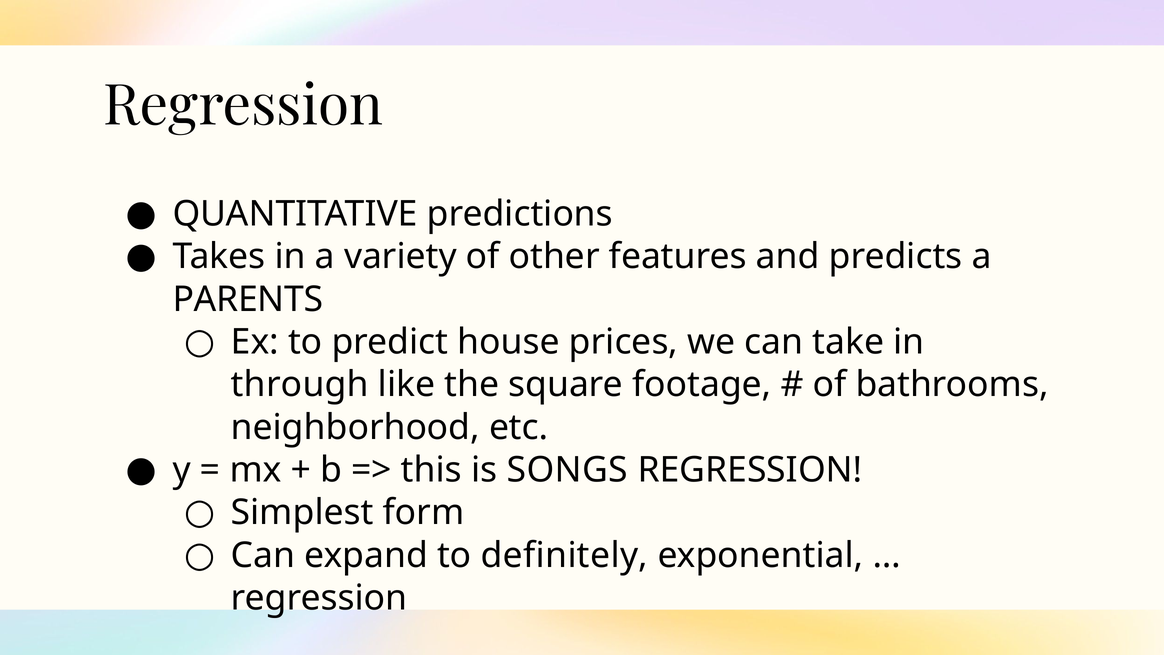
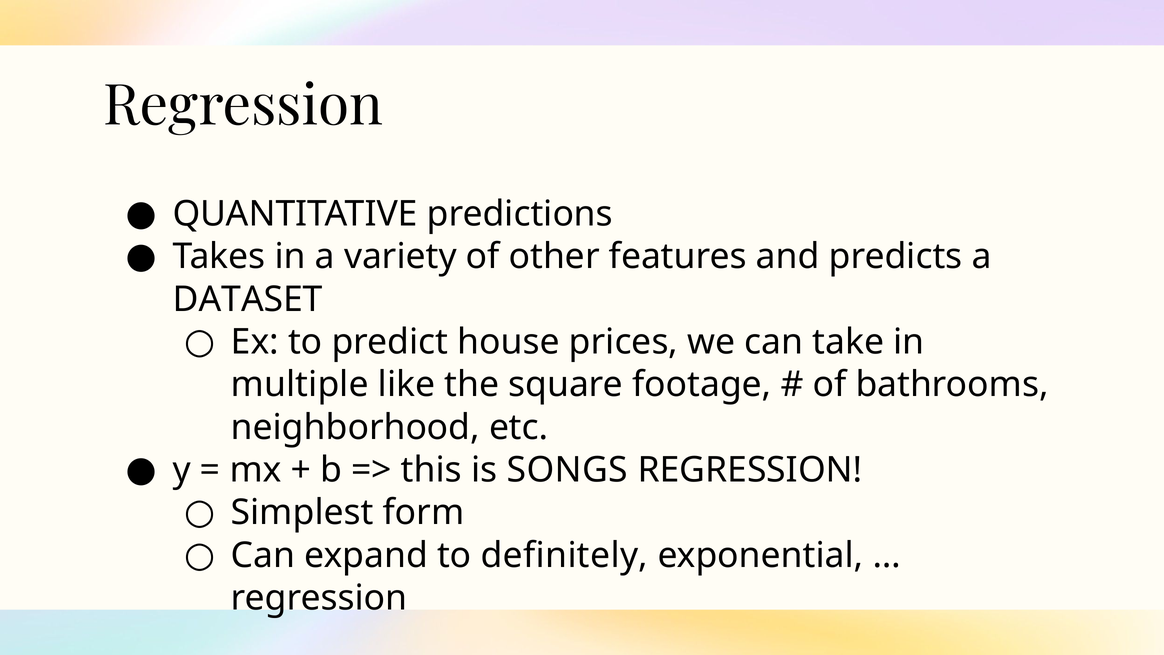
PARENTS: PARENTS -> DATASET
through: through -> multiple
